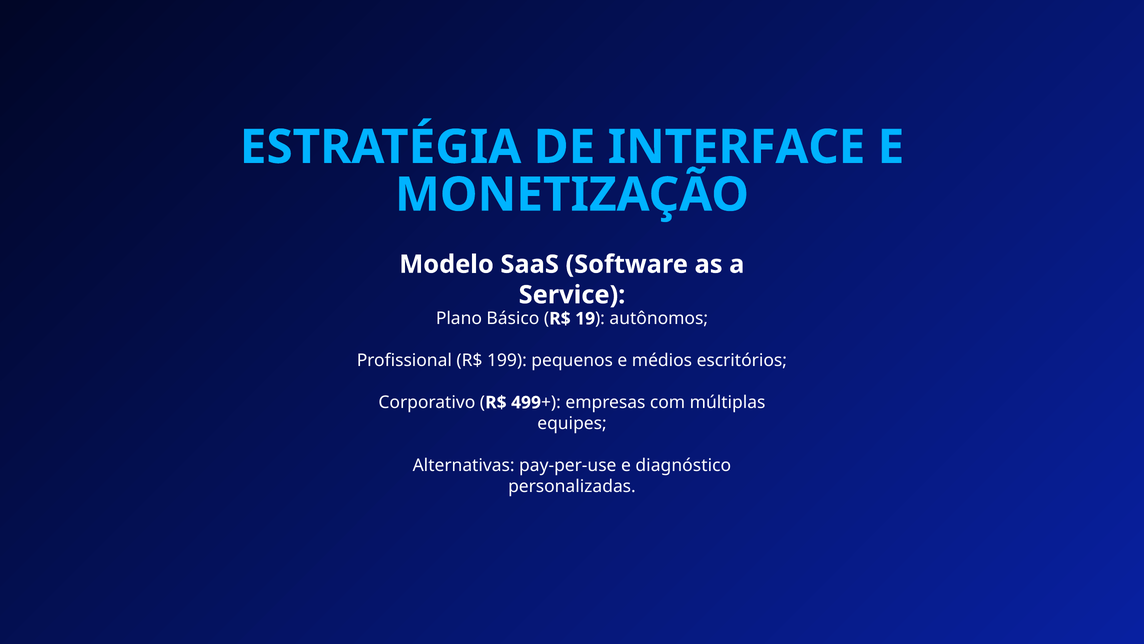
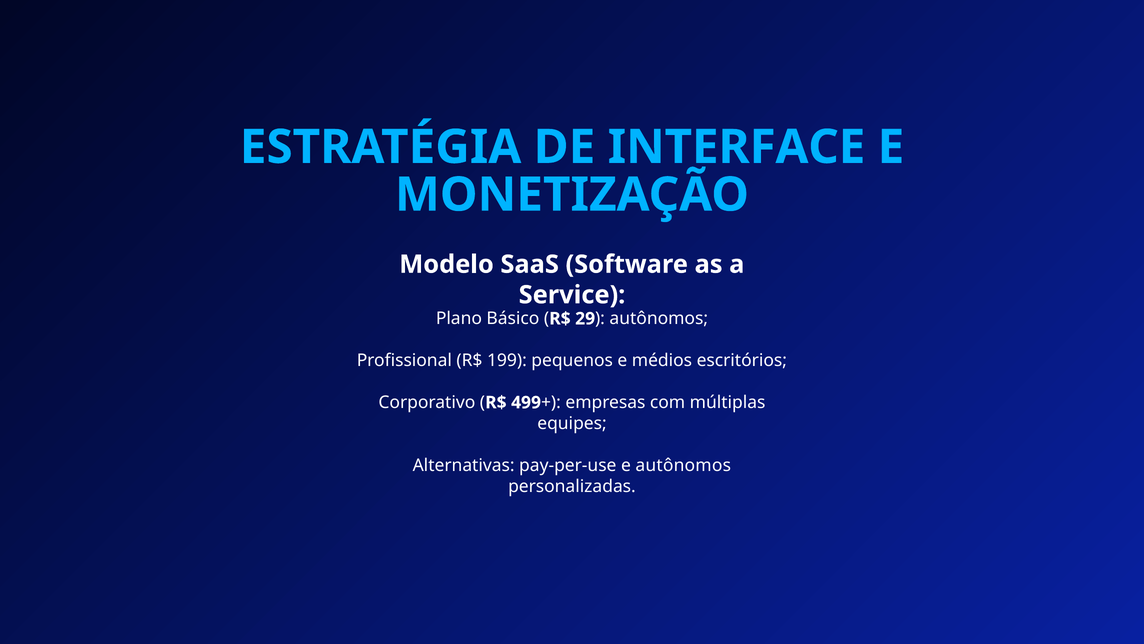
19: 19 -> 29
e diagnóstico: diagnóstico -> autônomos
